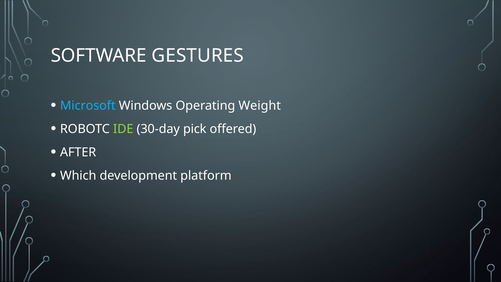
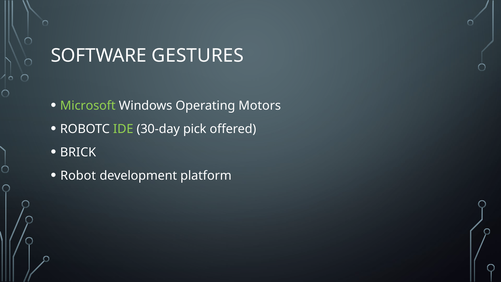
Microsoft colour: light blue -> light green
Weight: Weight -> Motors
AFTER: AFTER -> BRICK
Which: Which -> Robot
